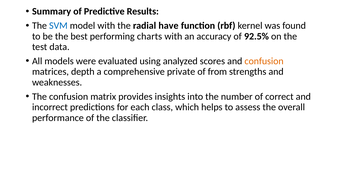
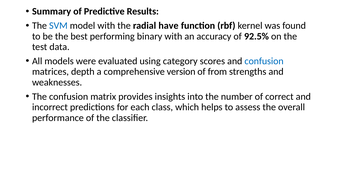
charts: charts -> binary
analyzed: analyzed -> category
confusion at (264, 61) colour: orange -> blue
private: private -> version
